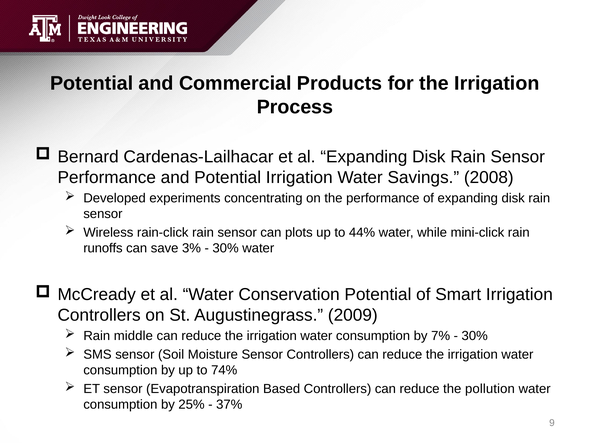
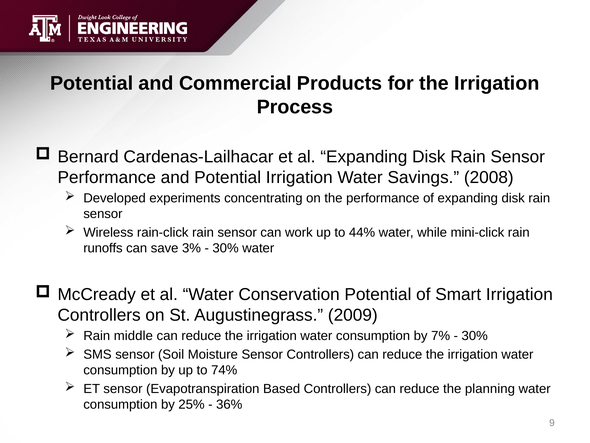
plots: plots -> work
pollution: pollution -> planning
37%: 37% -> 36%
